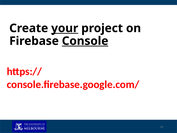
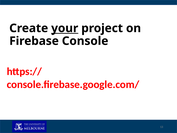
Console underline: present -> none
